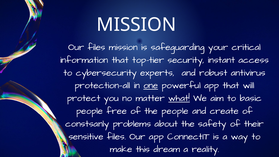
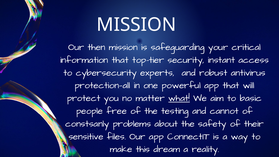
Our files: files -> then
one underline: present -> none
the people: people -> testing
create: create -> cannot
